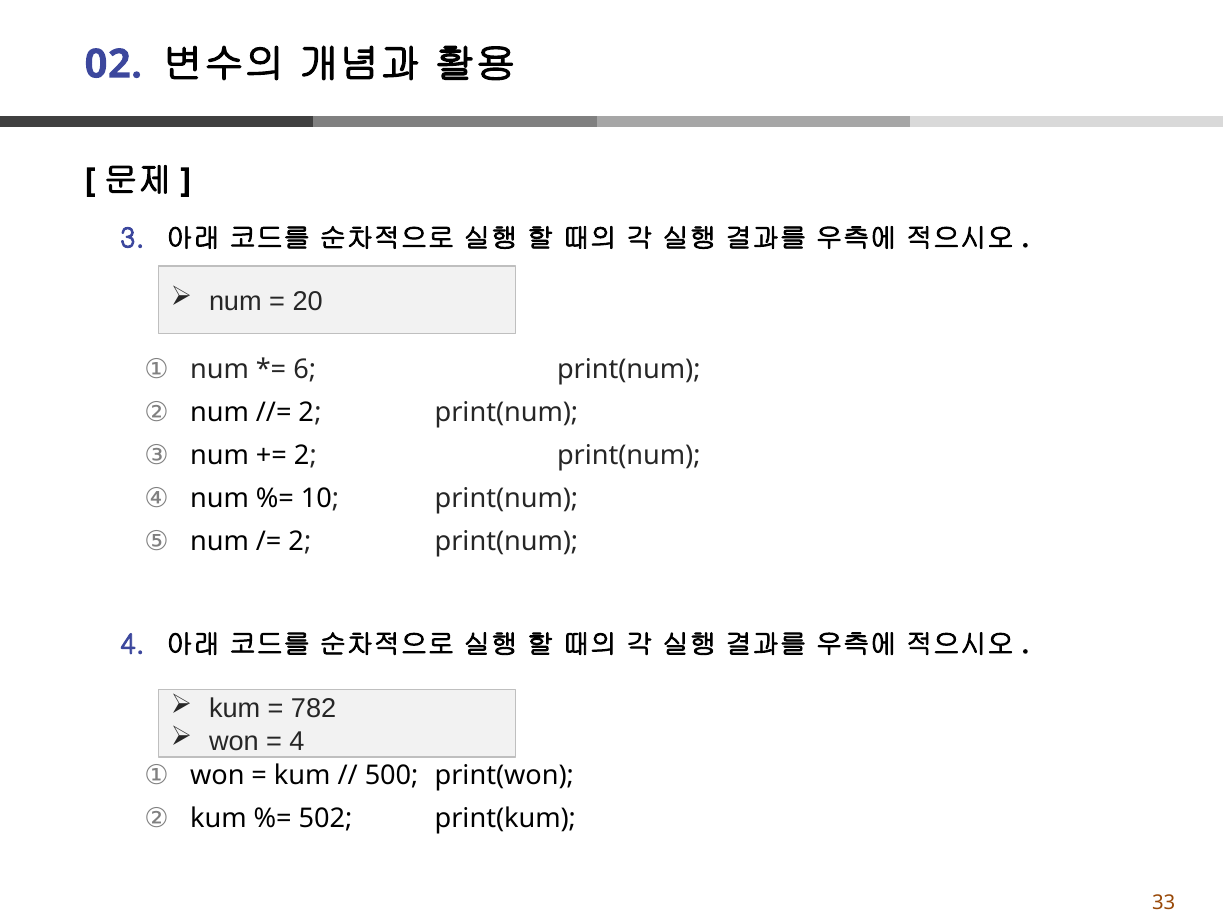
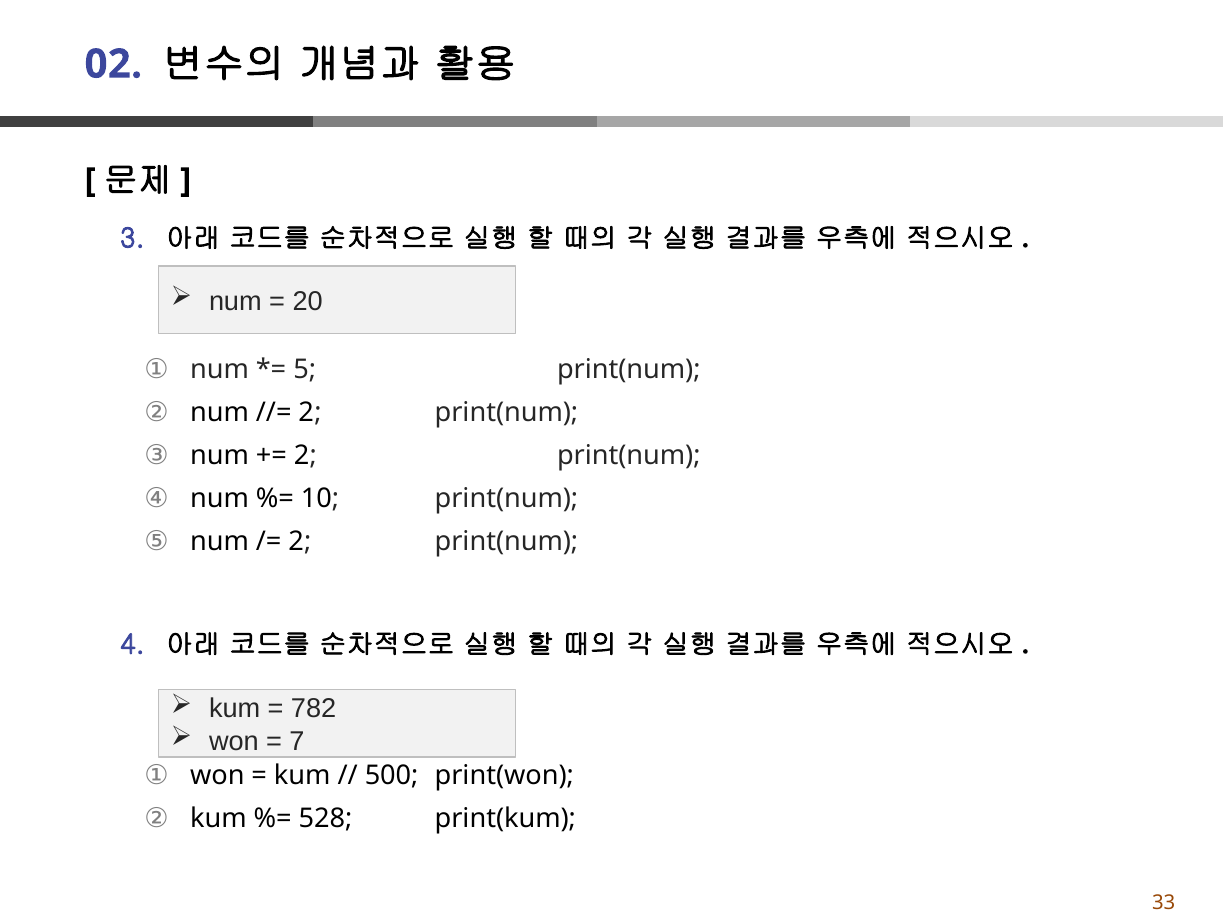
6: 6 -> 5
4 at (297, 742): 4 -> 7
502: 502 -> 528
